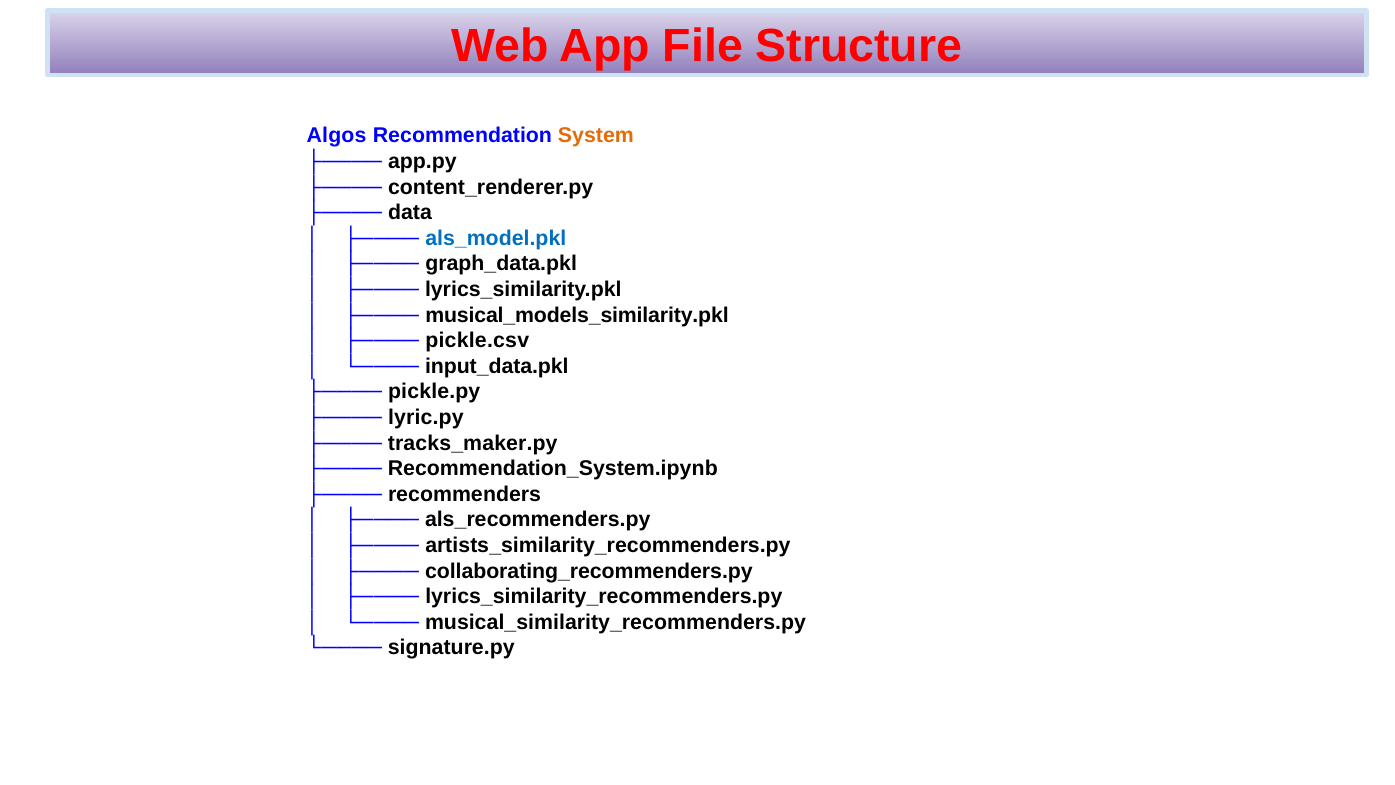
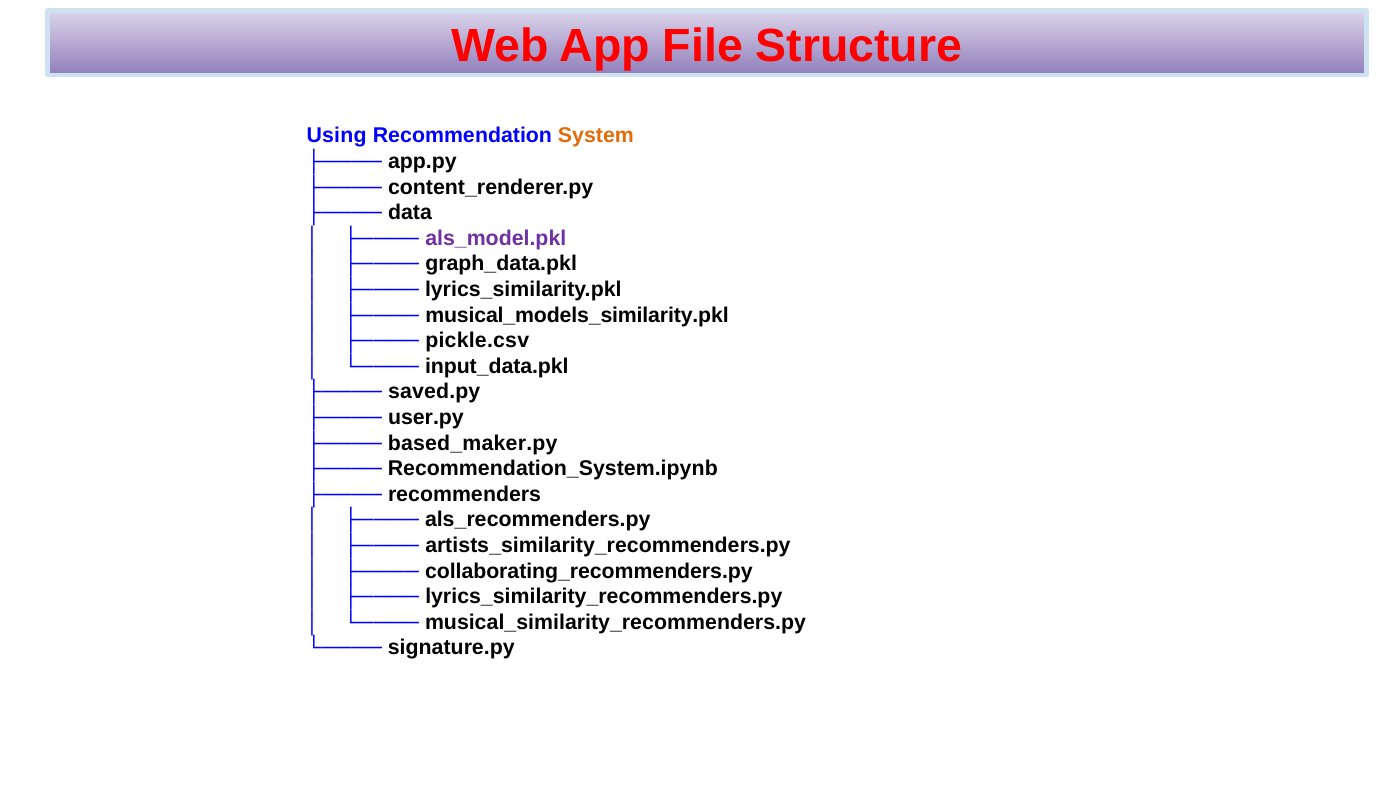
Algos: Algos -> Using
als_model.pkl colour: blue -> purple
pickle.py: pickle.py -> saved.py
lyric.py: lyric.py -> user.py
tracks_maker.py: tracks_maker.py -> based_maker.py
